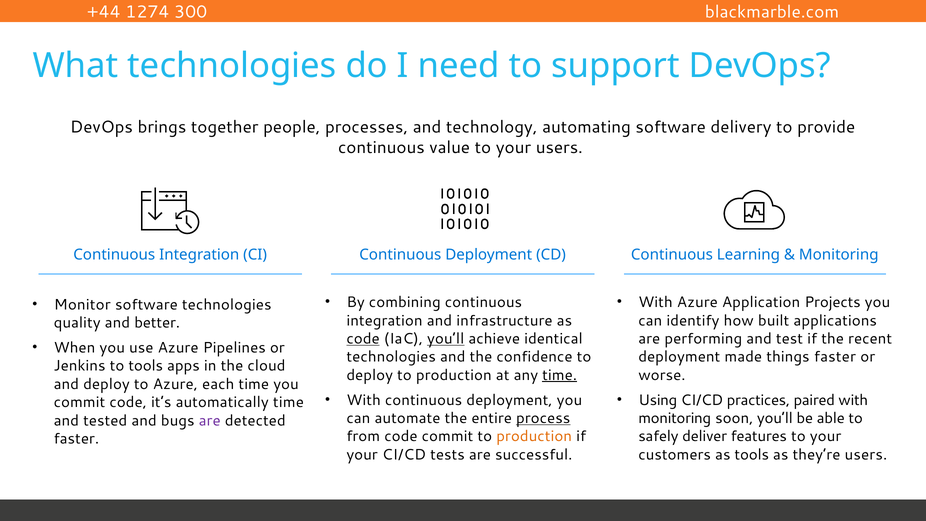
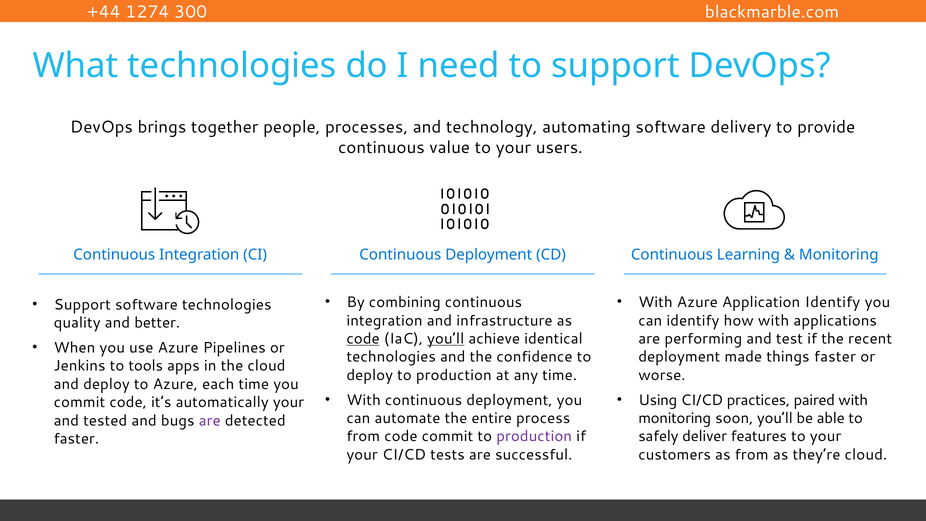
Application Projects: Projects -> Identify
Monitor at (82, 305): Monitor -> Support
how built: built -> with
time at (560, 375) underline: present -> none
automatically time: time -> your
process underline: present -> none
production at (534, 436) colour: orange -> purple
as tools: tools -> from
they’re users: users -> cloud
